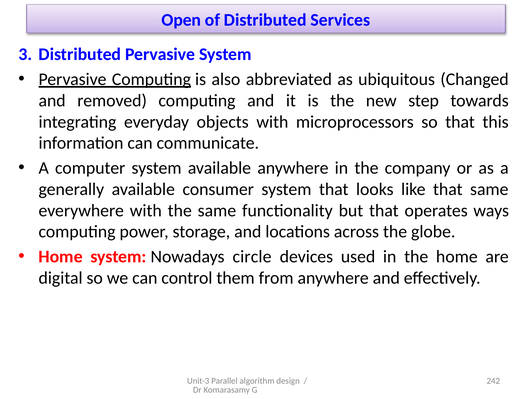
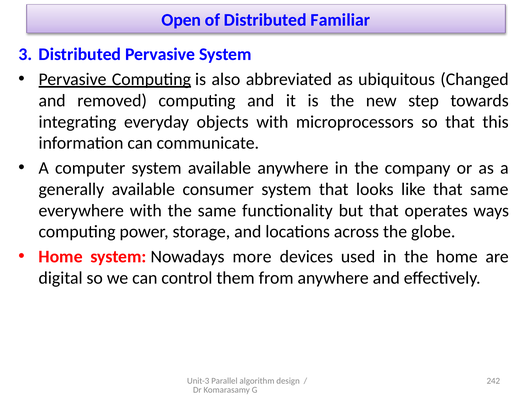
Services: Services -> Familiar
circle: circle -> more
